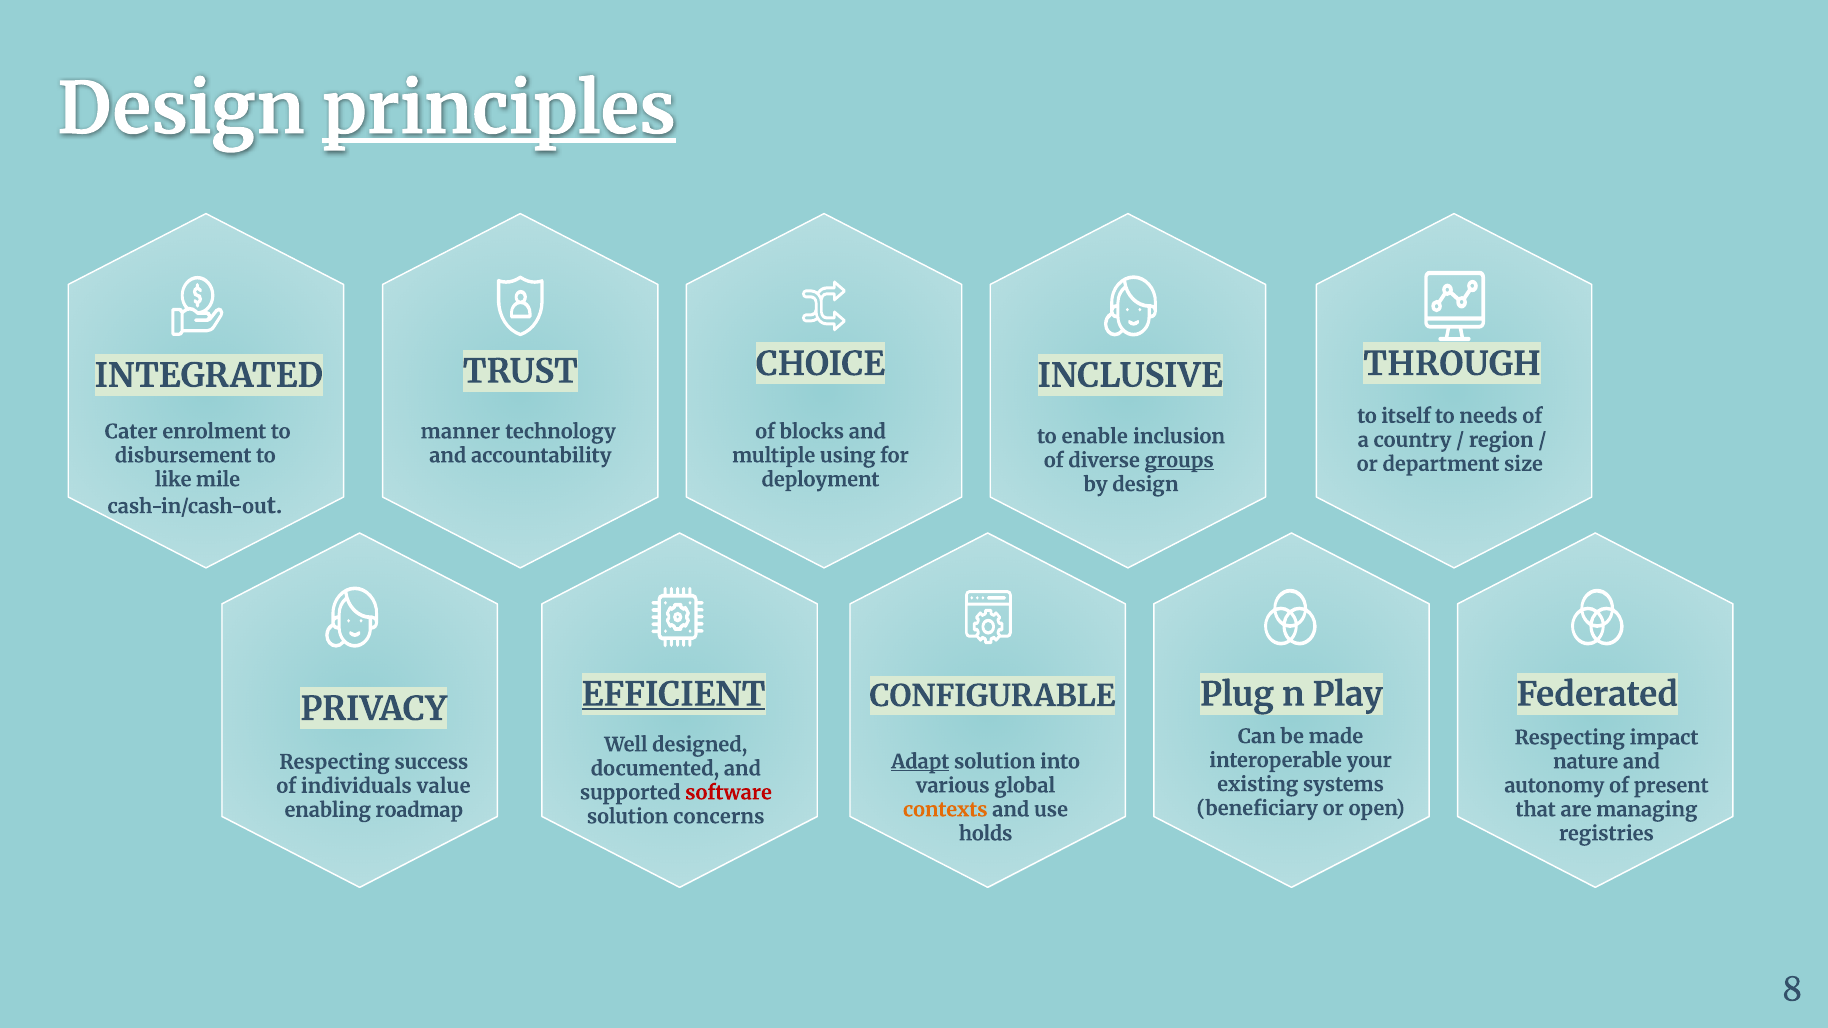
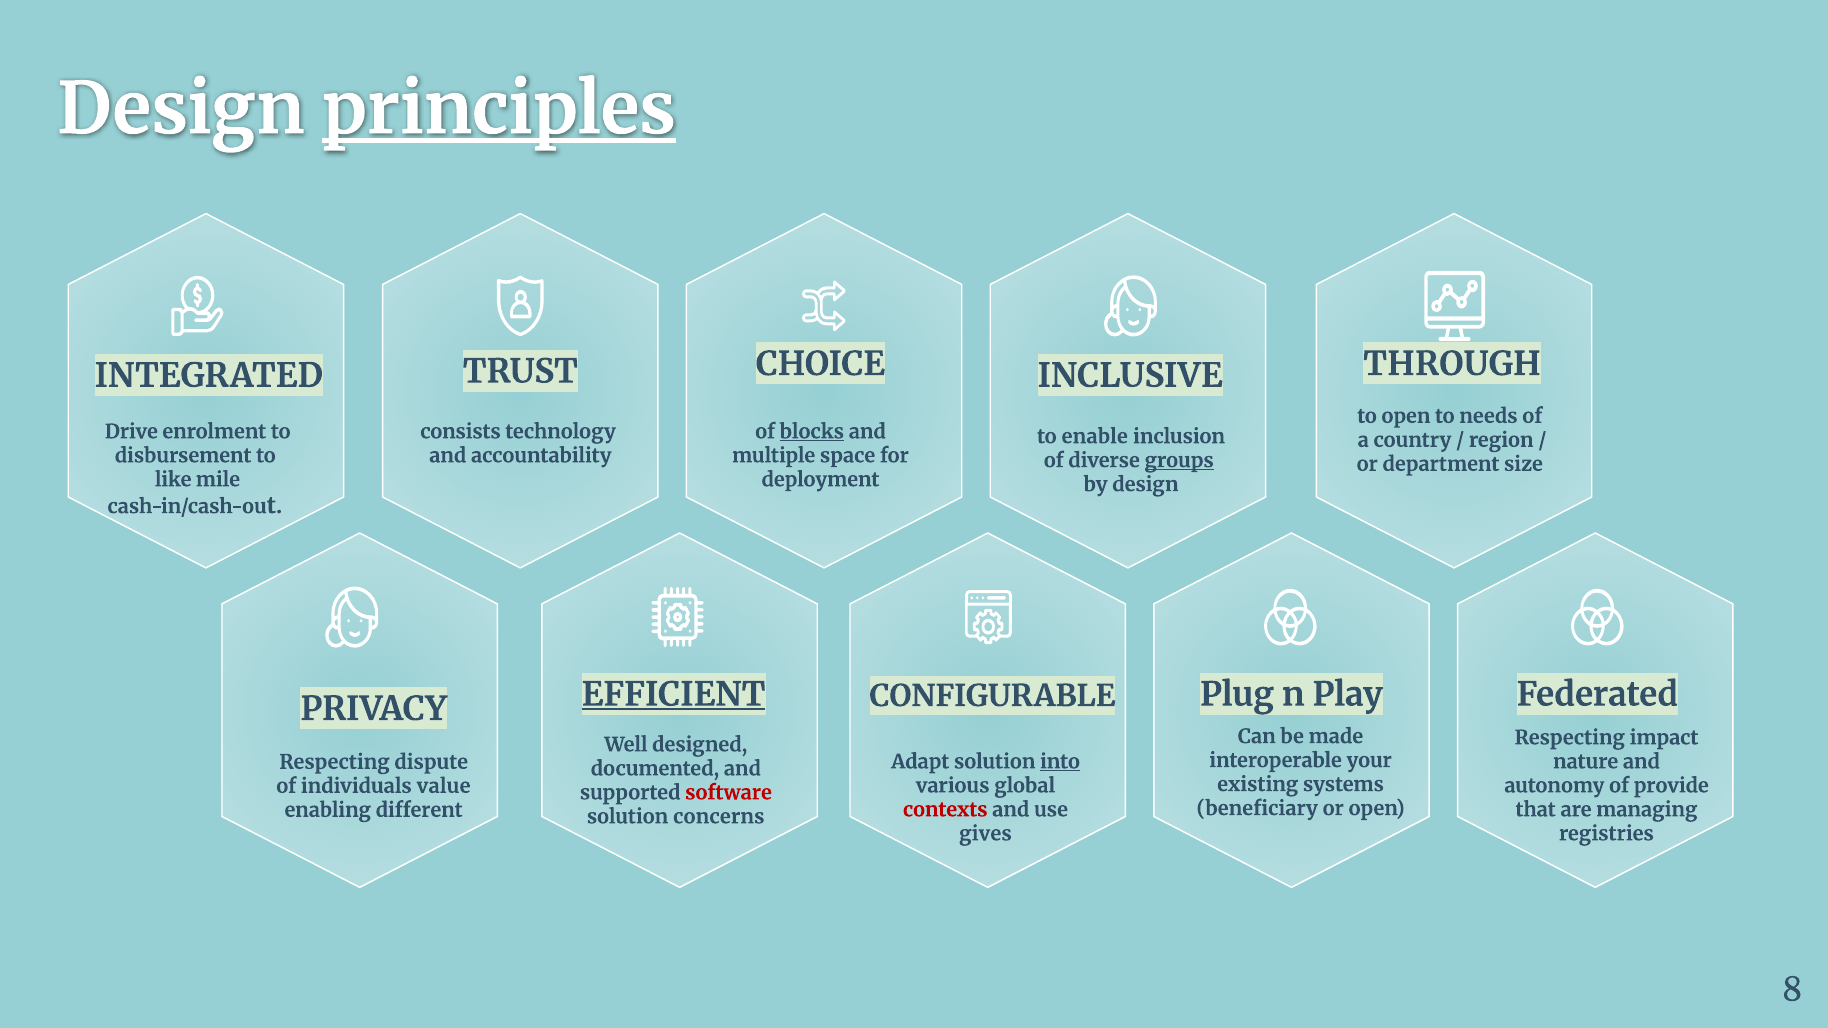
to itself: itself -> open
Cater: Cater -> Drive
manner: manner -> consists
blocks underline: none -> present
using: using -> space
Adapt underline: present -> none
into underline: none -> present
success: success -> dispute
present: present -> provide
contexts colour: orange -> red
roadmap: roadmap -> different
holds: holds -> gives
